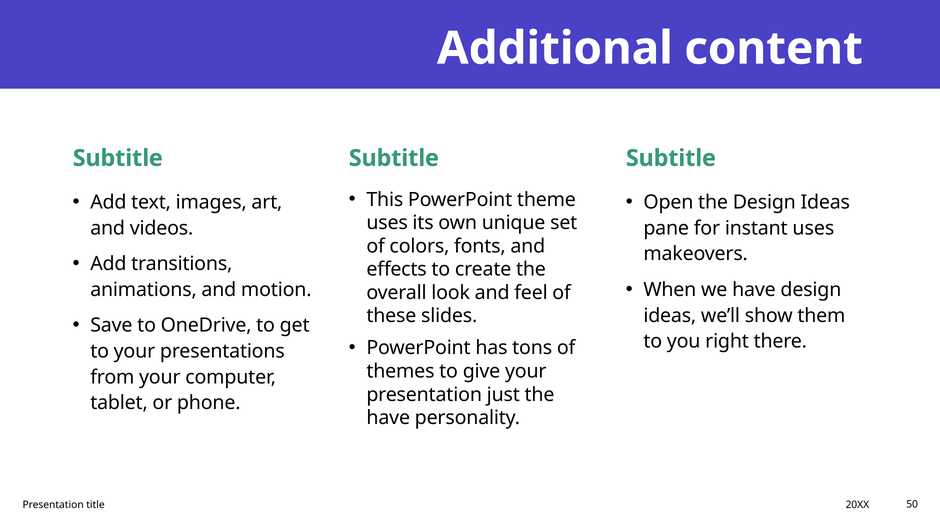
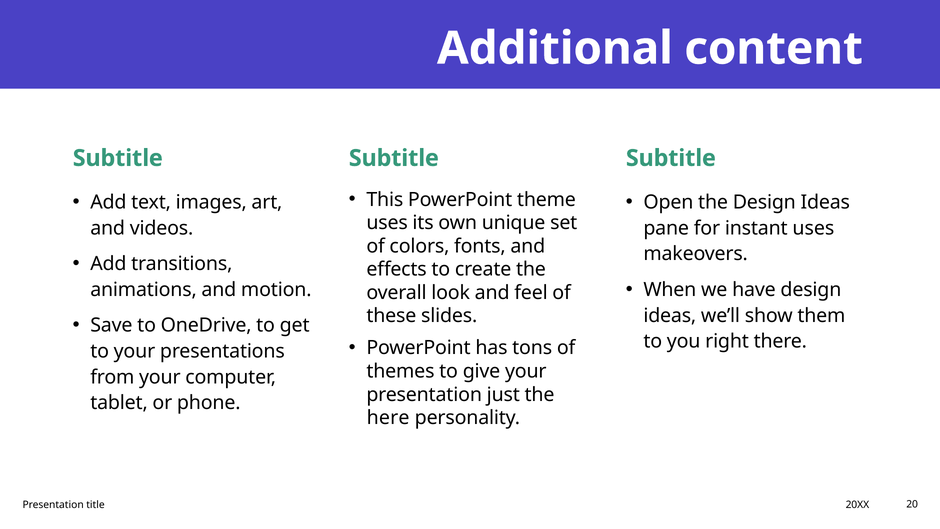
have at (388, 418): have -> here
50: 50 -> 20
